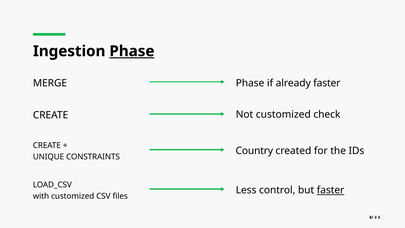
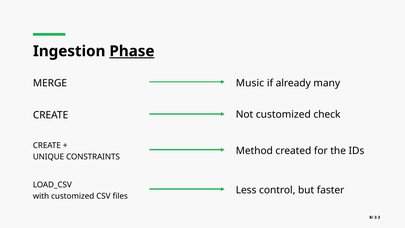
Phase at (250, 83): Phase -> Music
already faster: faster -> many
Country: Country -> Method
faster at (331, 190) underline: present -> none
